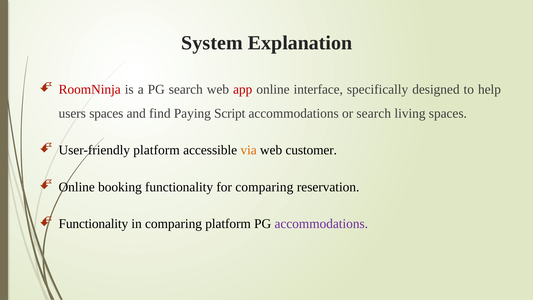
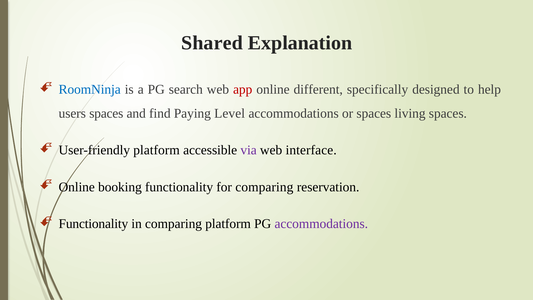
System: System -> Shared
RoomNinja colour: red -> blue
interface: interface -> different
Script: Script -> Level
or search: search -> spaces
via colour: orange -> purple
customer: customer -> interface
